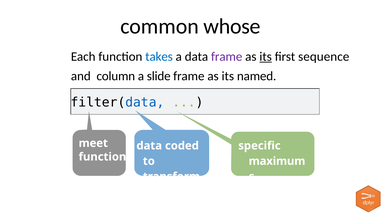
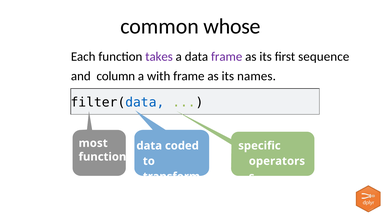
takes colour: blue -> purple
its at (266, 57) underline: present -> none
slide: slide -> with
named: named -> names
meet: meet -> most
maximum: maximum -> operators
